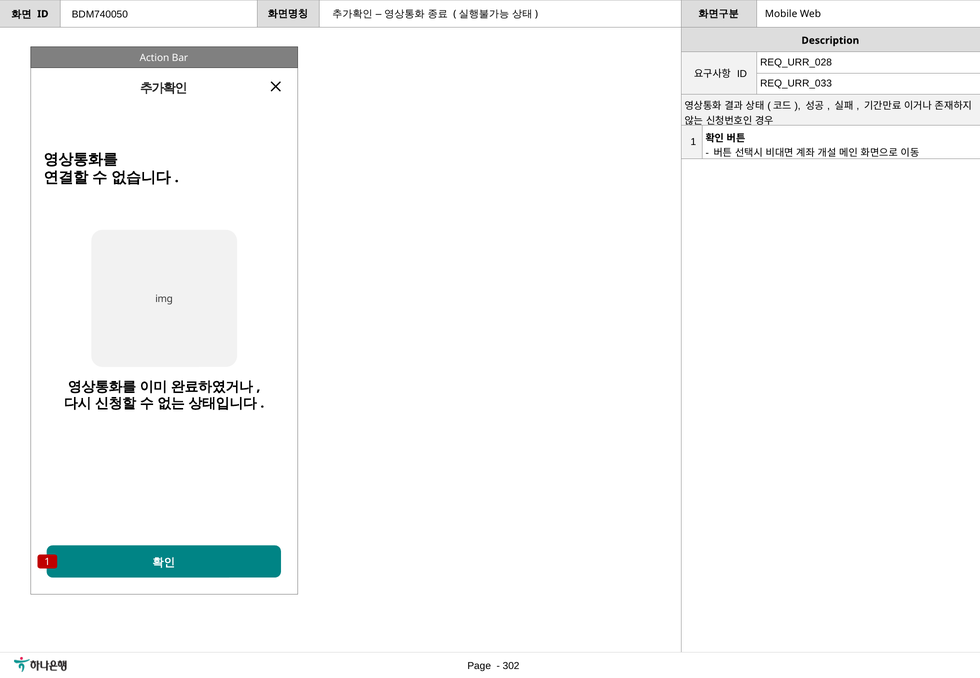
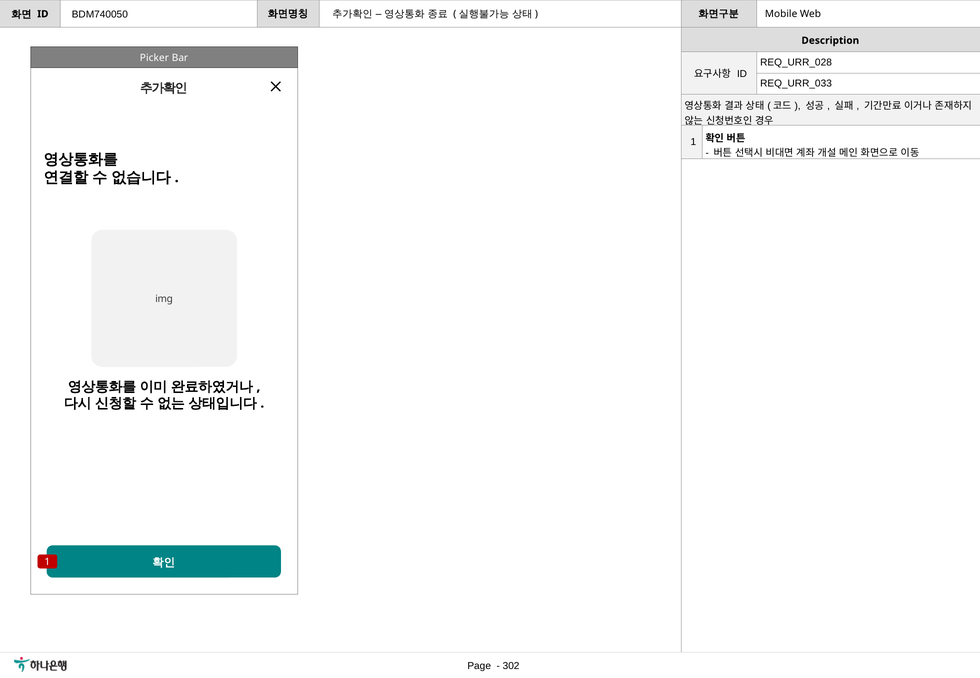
Action: Action -> Picker
